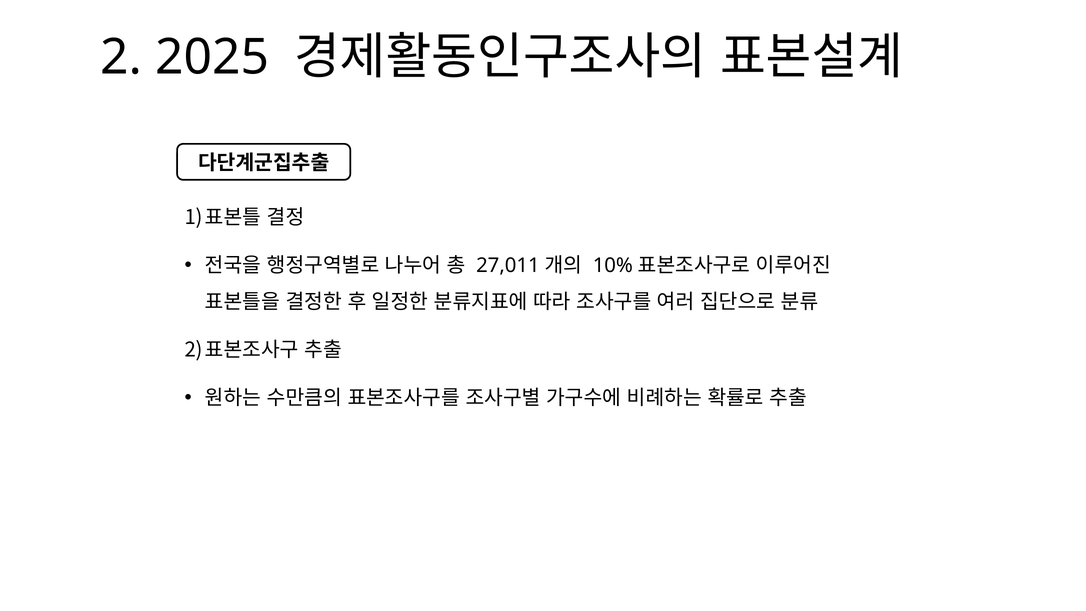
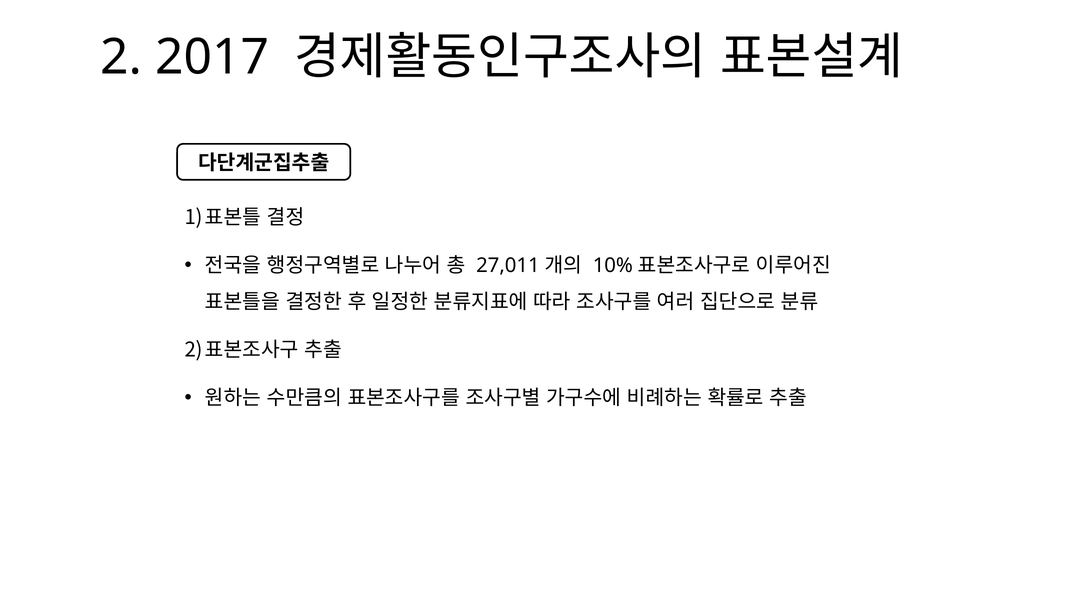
2025: 2025 -> 2017
